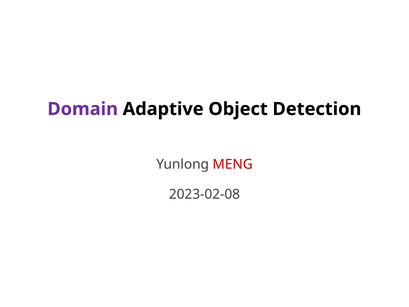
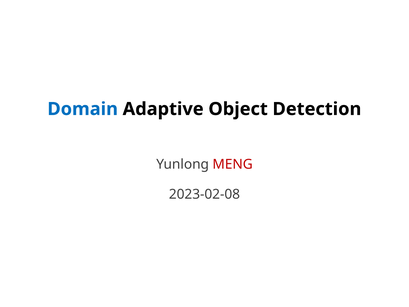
Domain colour: purple -> blue
